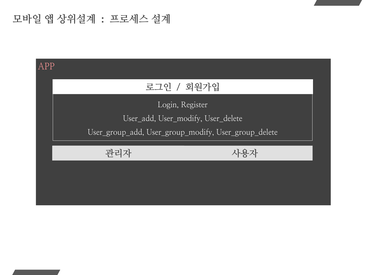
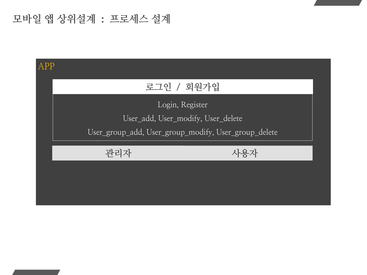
APP colour: pink -> yellow
